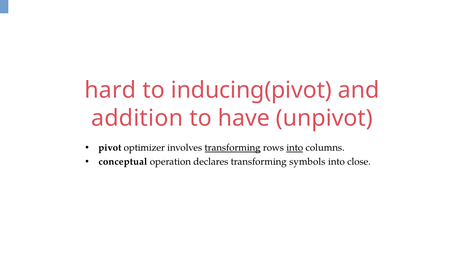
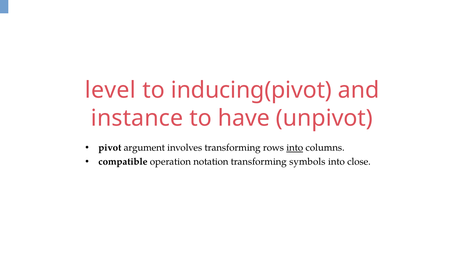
hard: hard -> level
addition: addition -> instance
optimizer: optimizer -> argument
transforming at (233, 148) underline: present -> none
conceptual: conceptual -> compatible
declares: declares -> notation
